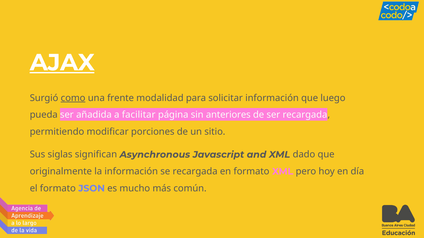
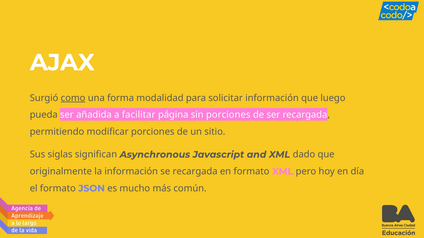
AJAX underline: present -> none
frente: frente -> forma
sin anteriores: anteriores -> porciones
